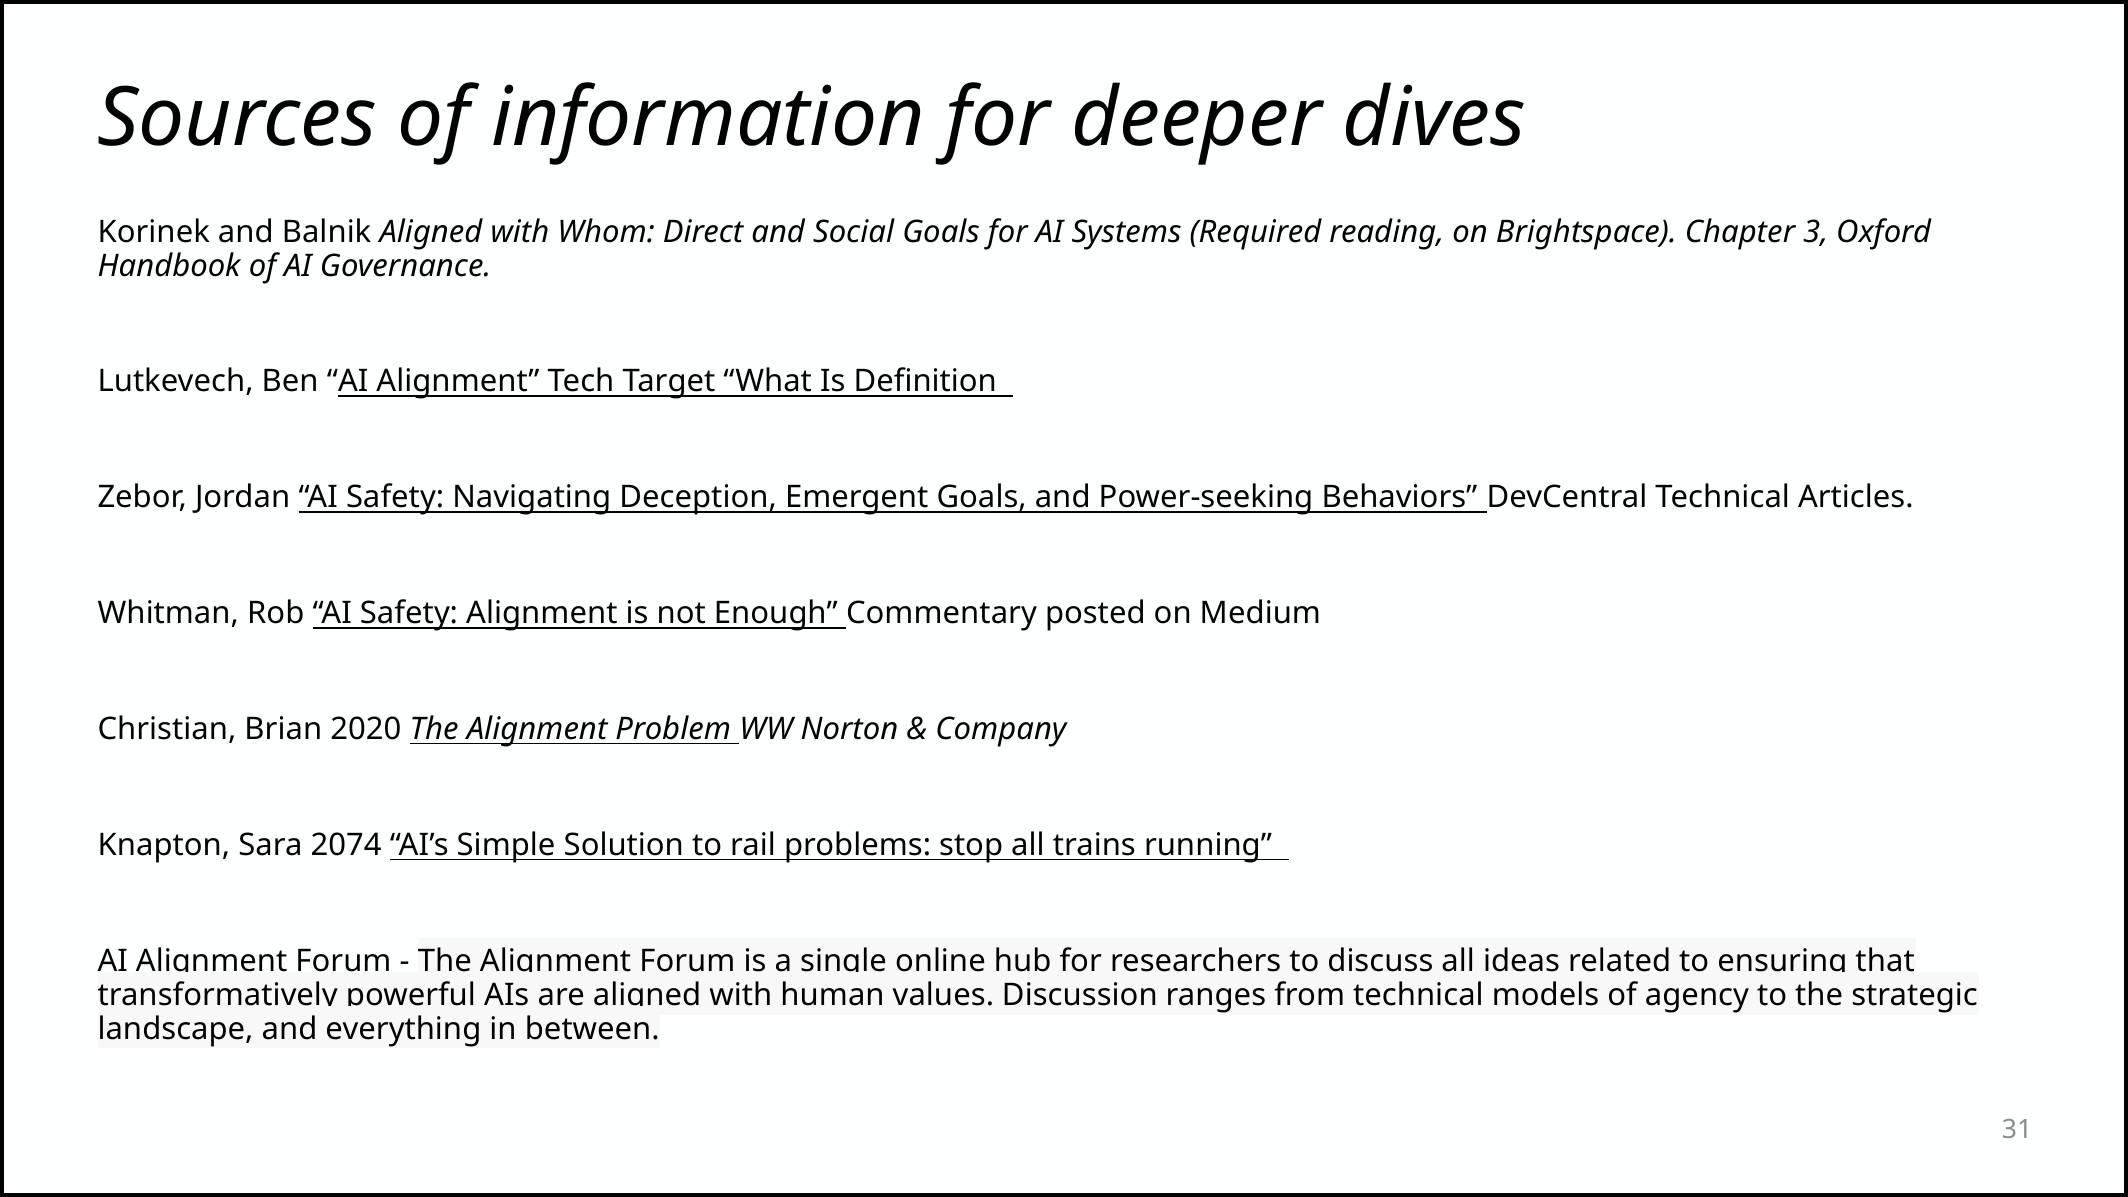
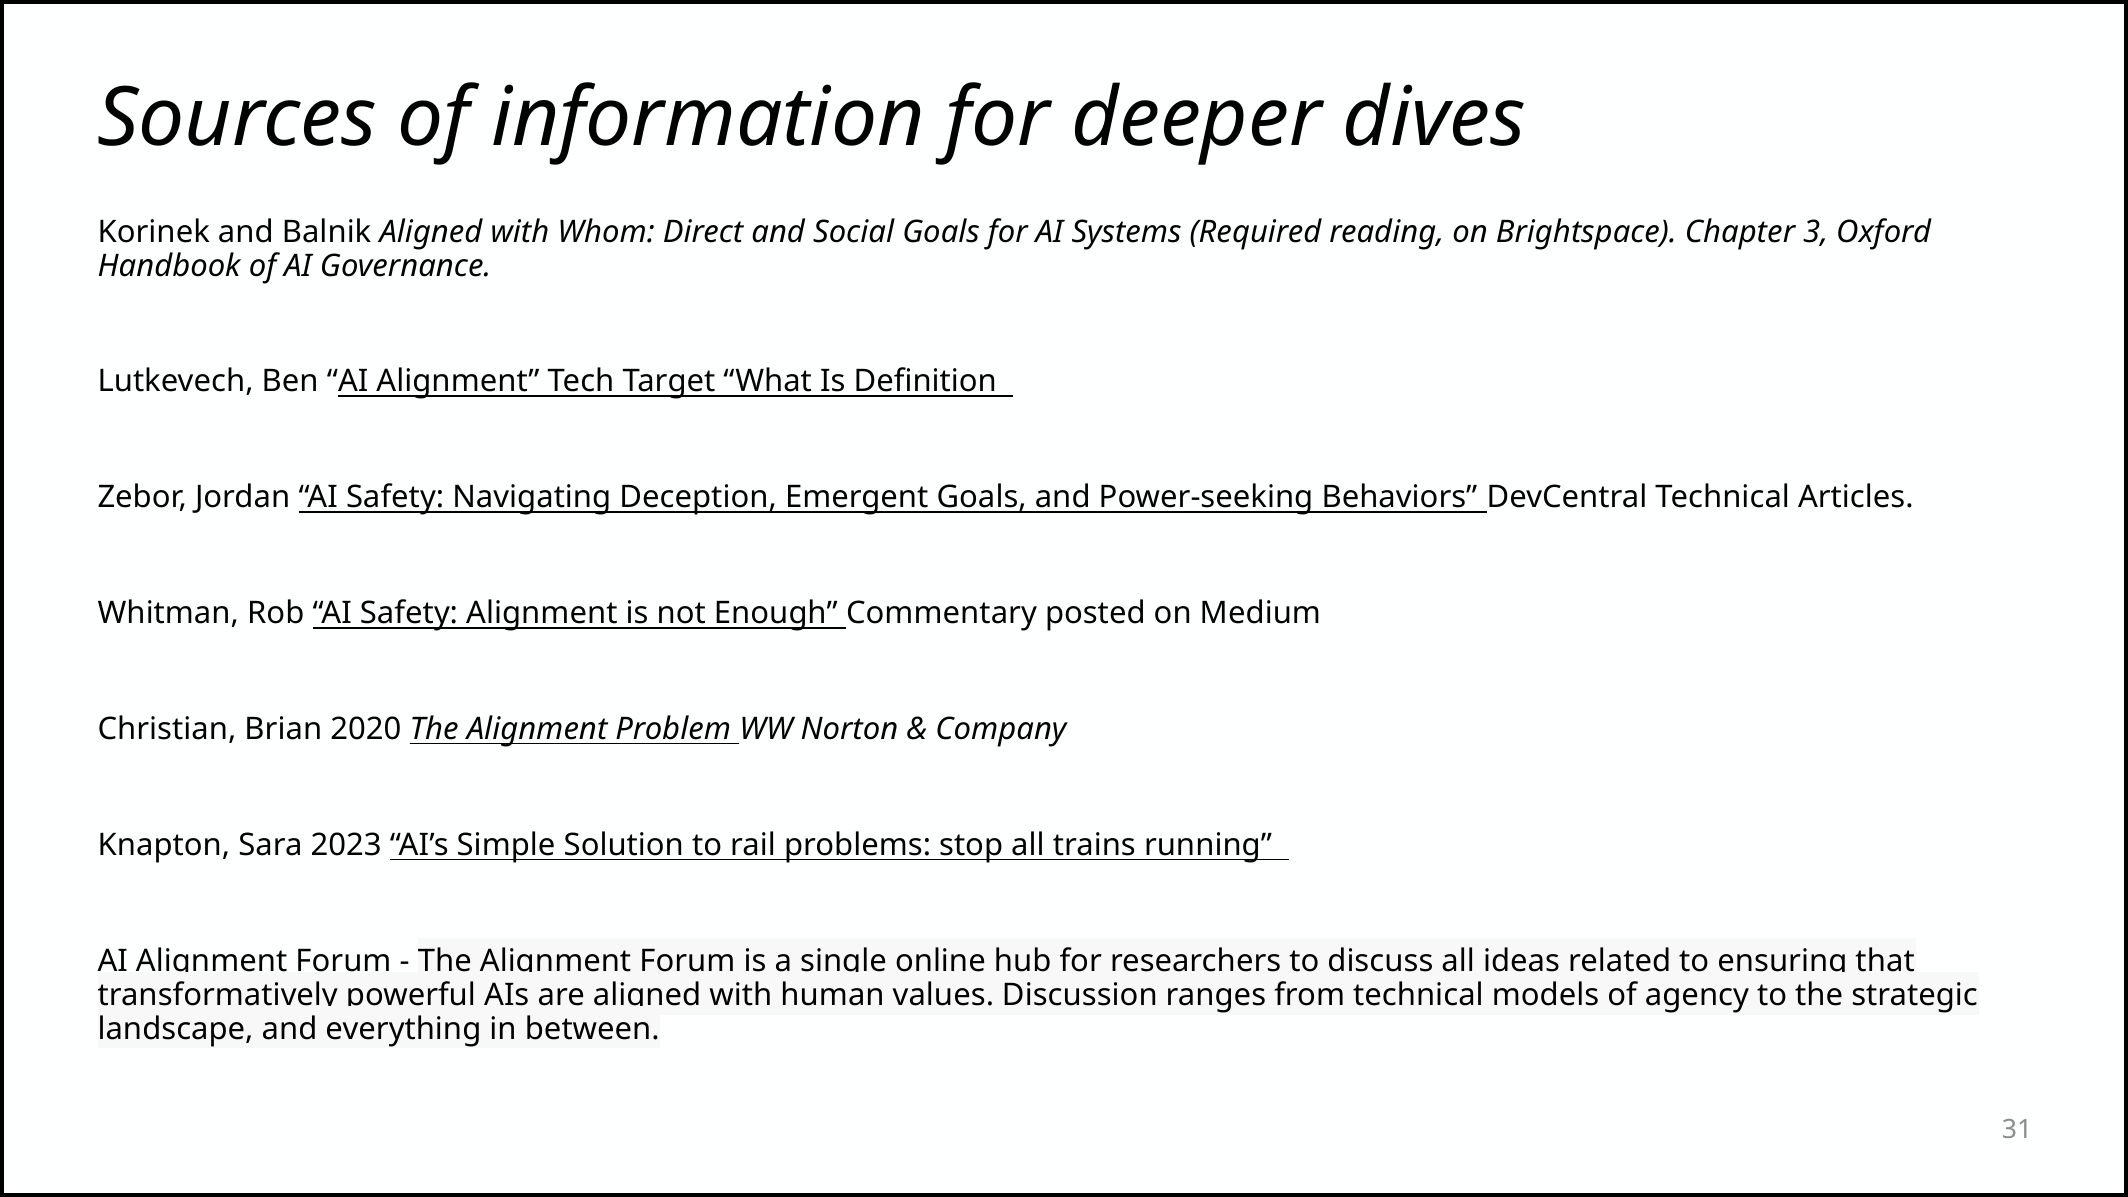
2074: 2074 -> 2023
